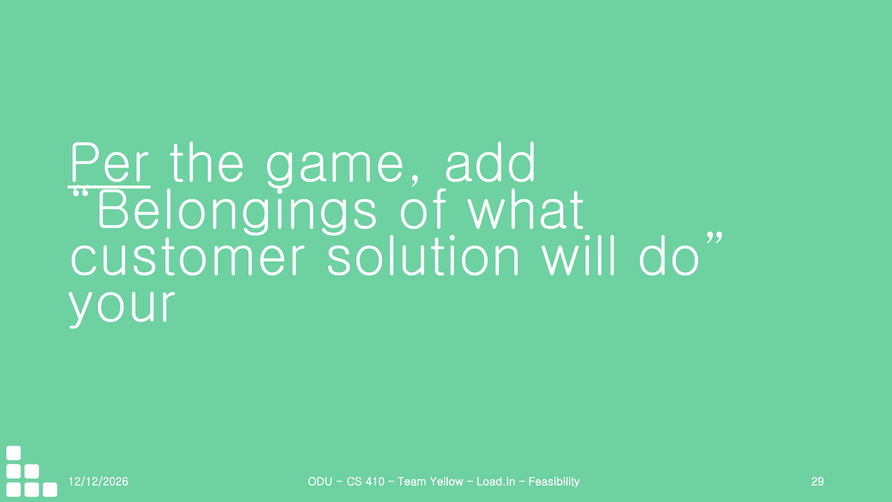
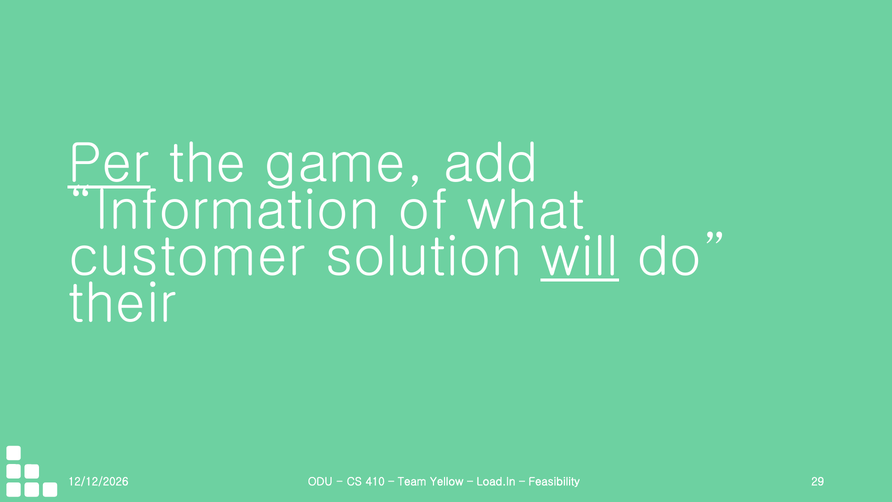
Belongings: Belongings -> Information
will underline: none -> present
your: your -> their
